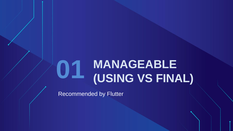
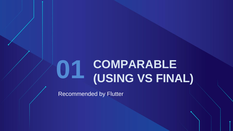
MANAGEABLE: MANAGEABLE -> COMPARABLE
